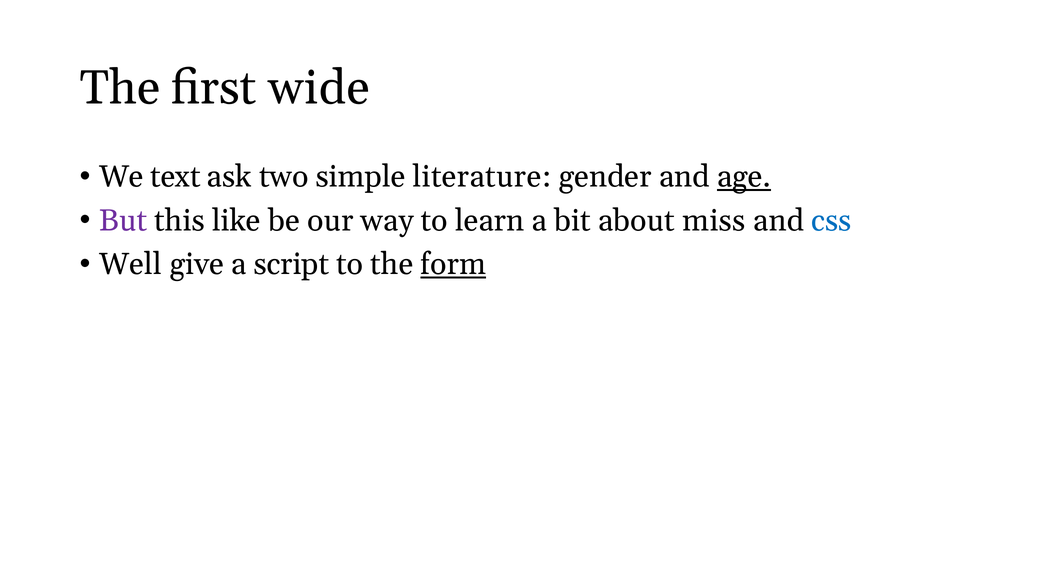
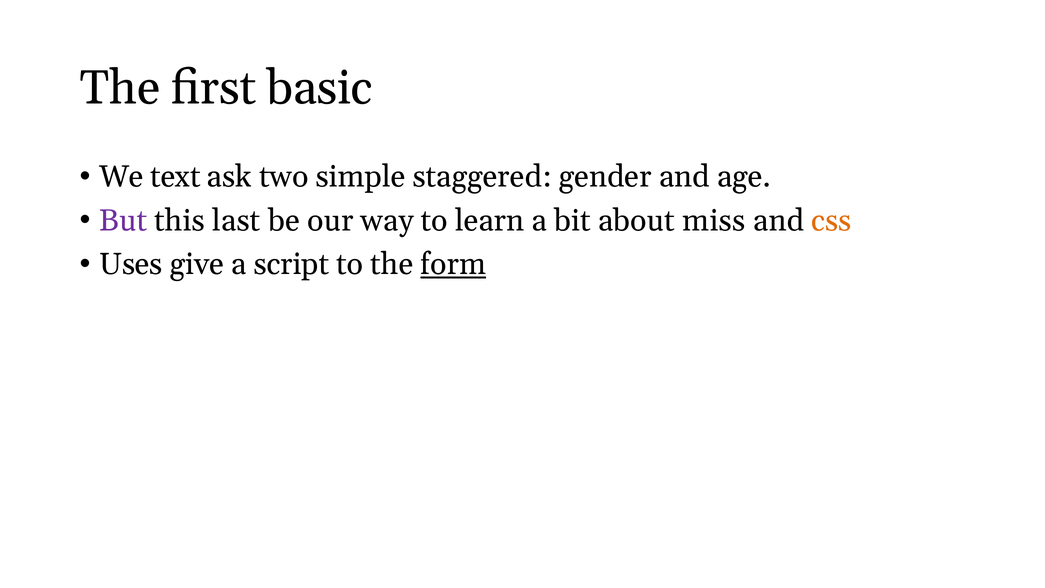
wide: wide -> basic
literature: literature -> staggered
age underline: present -> none
like: like -> last
css colour: blue -> orange
Well: Well -> Uses
